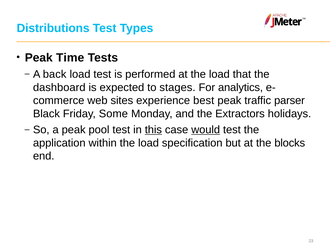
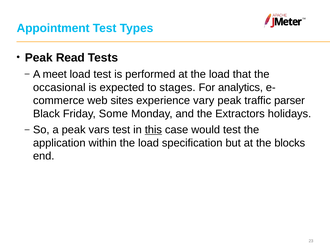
Distributions: Distributions -> Appointment
Time: Time -> Read
back: back -> meet
dashboard: dashboard -> occasional
best: best -> vary
pool: pool -> vars
would underline: present -> none
